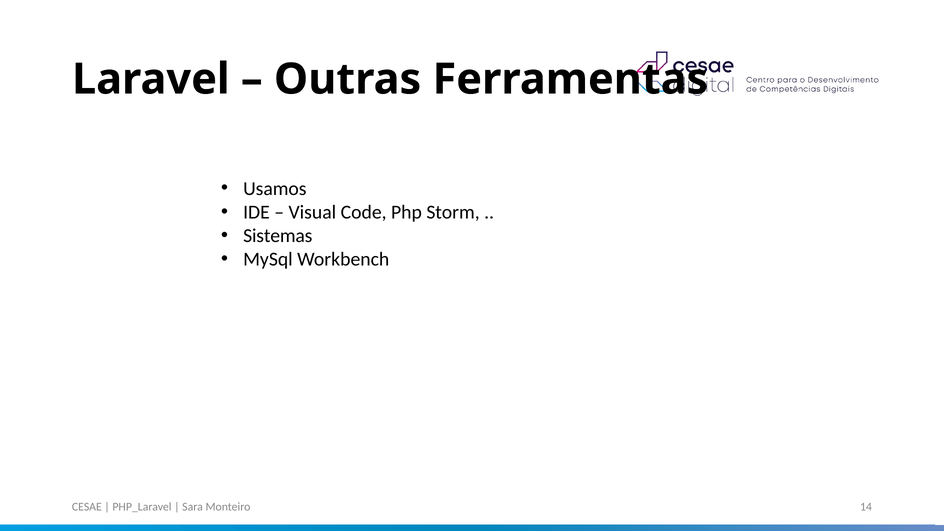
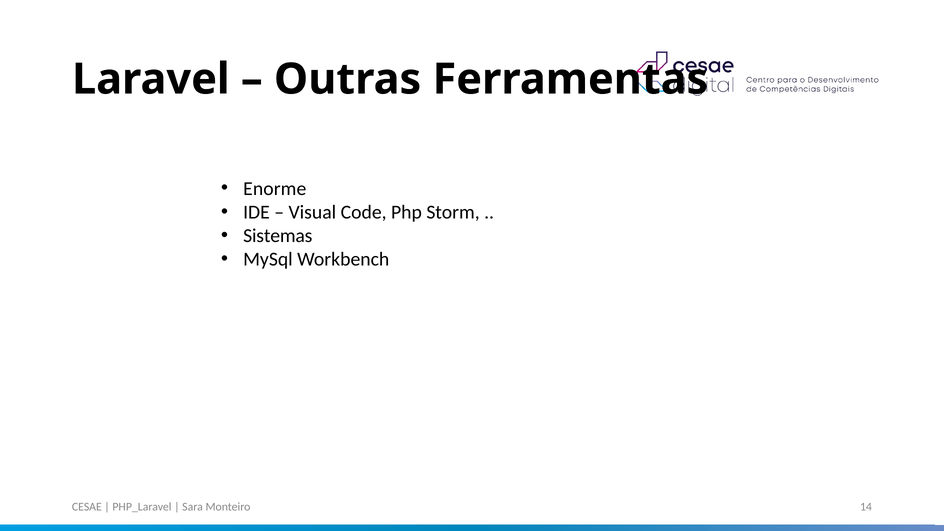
Usamos: Usamos -> Enorme
